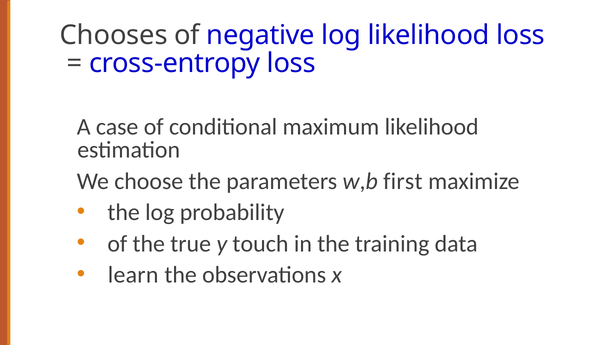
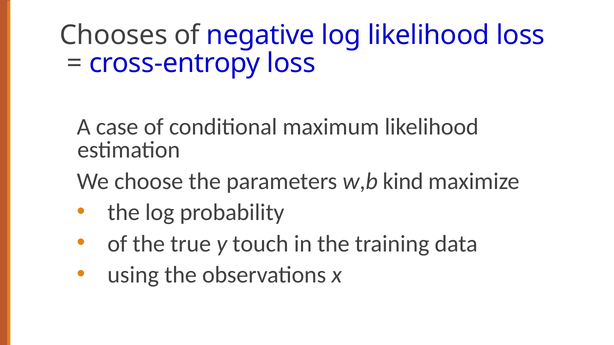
first: first -> kind
learn: learn -> using
